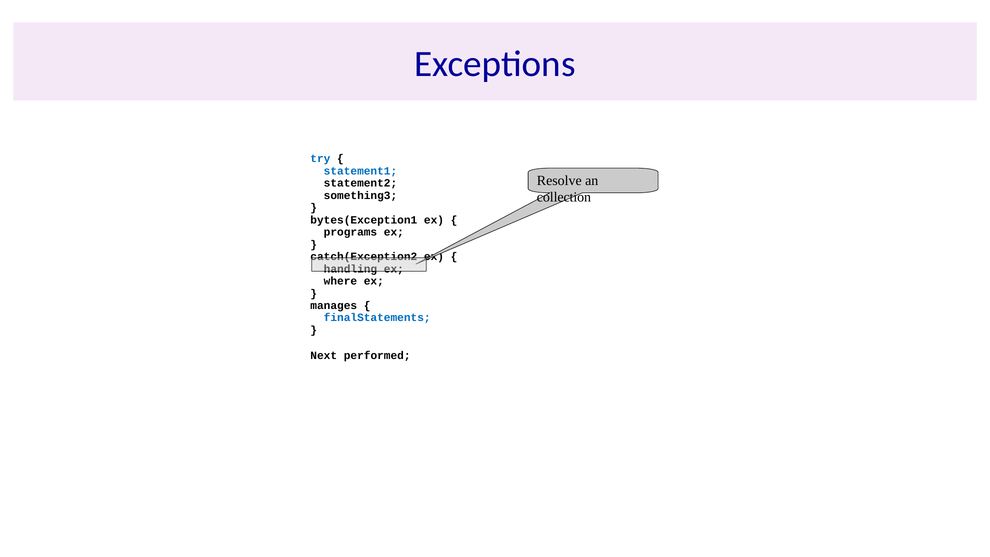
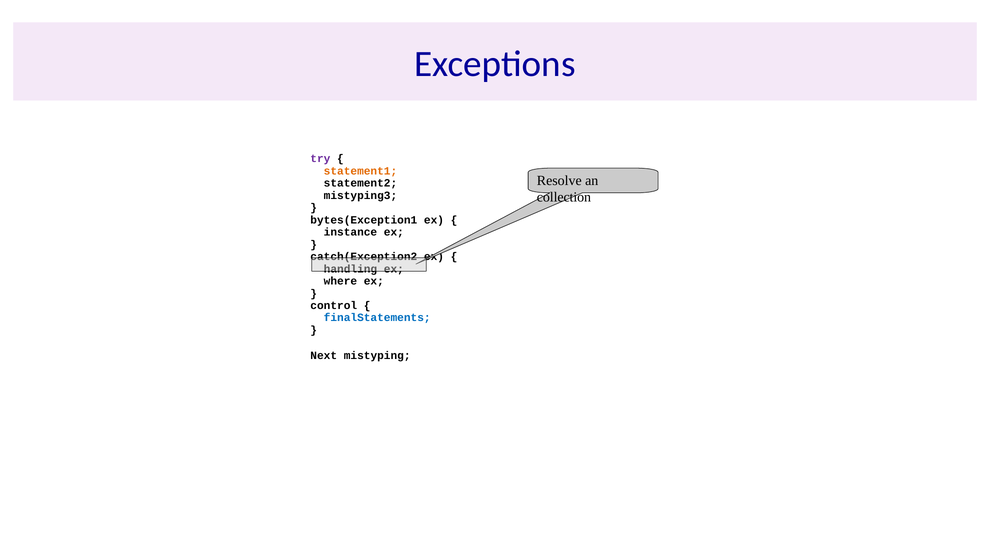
try colour: blue -> purple
statement1 colour: blue -> orange
something3: something3 -> mistyping3
programs: programs -> instance
manages: manages -> control
performed: performed -> mistyping
